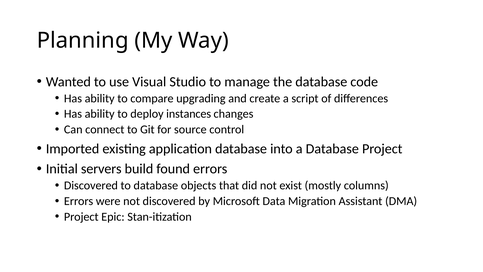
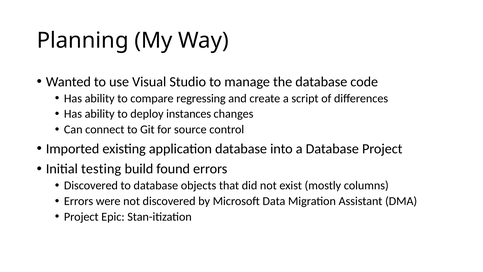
upgrading: upgrading -> regressing
servers: servers -> testing
